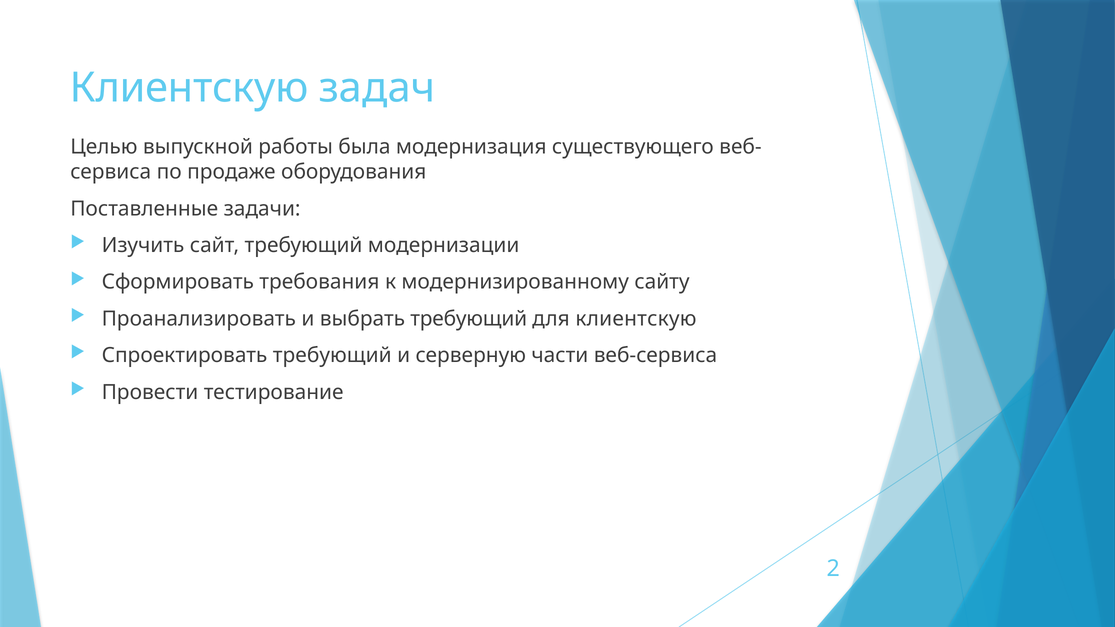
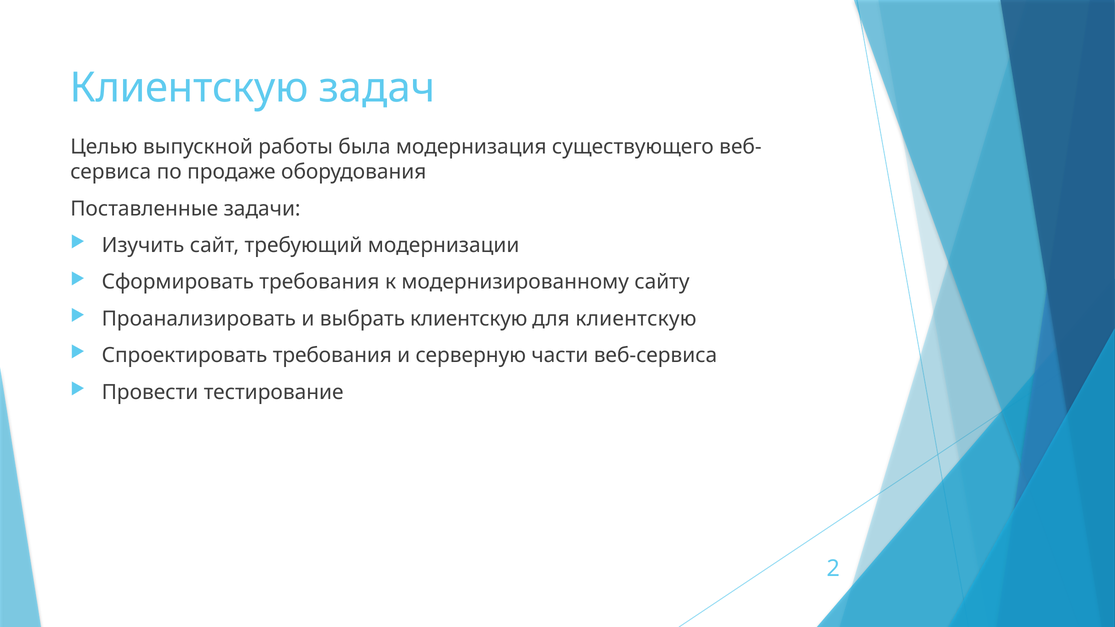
выбрать требующий: требующий -> клиентскую
Спроектировать требующий: требующий -> требования
